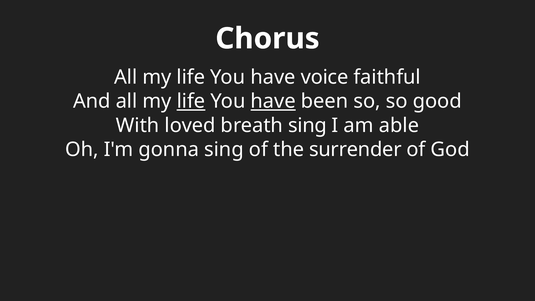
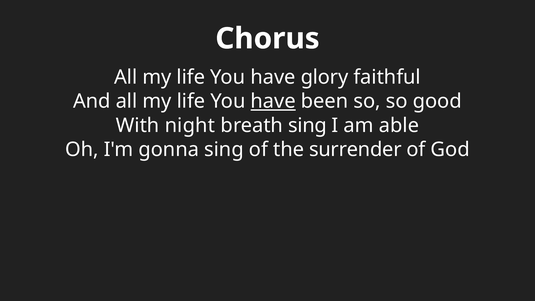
voice: voice -> glory
life at (191, 101) underline: present -> none
loved: loved -> night
